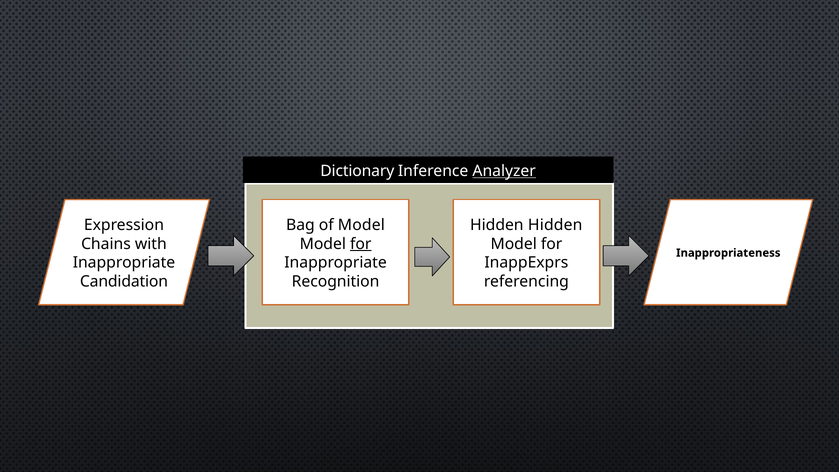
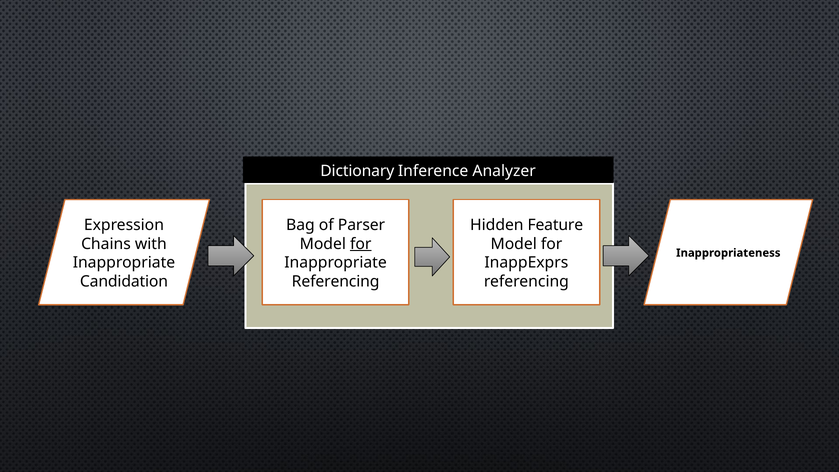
Analyzer underline: present -> none
of Model: Model -> Parser
Hidden Hidden: Hidden -> Feature
Recognition at (336, 282): Recognition -> Referencing
